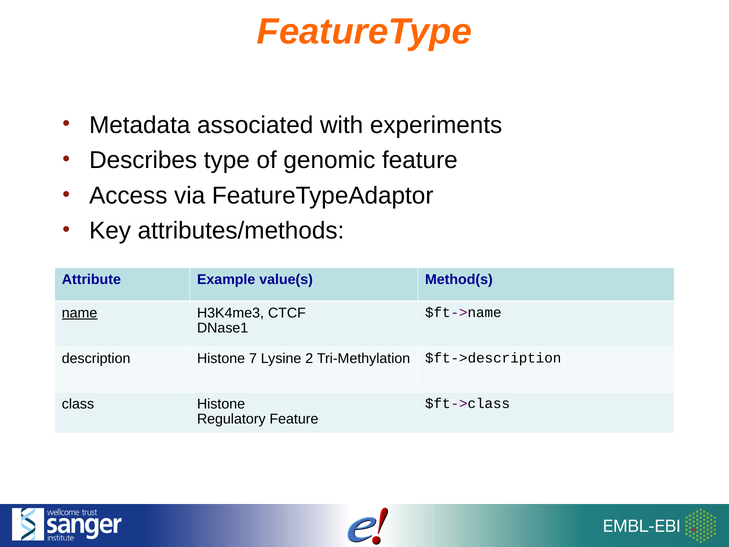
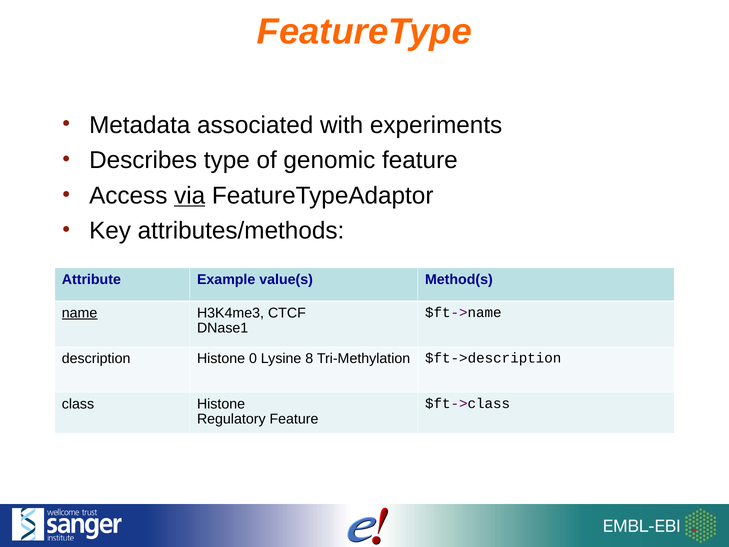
via underline: none -> present
7: 7 -> 0
2: 2 -> 8
